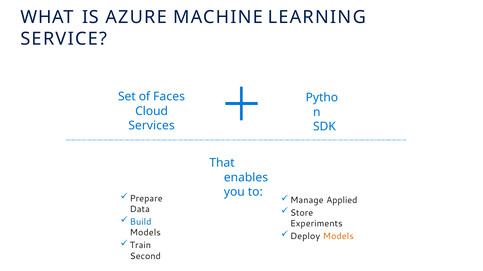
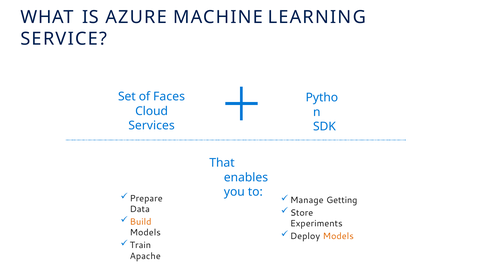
Applied: Applied -> Getting
Build colour: blue -> orange
Second: Second -> Apache
